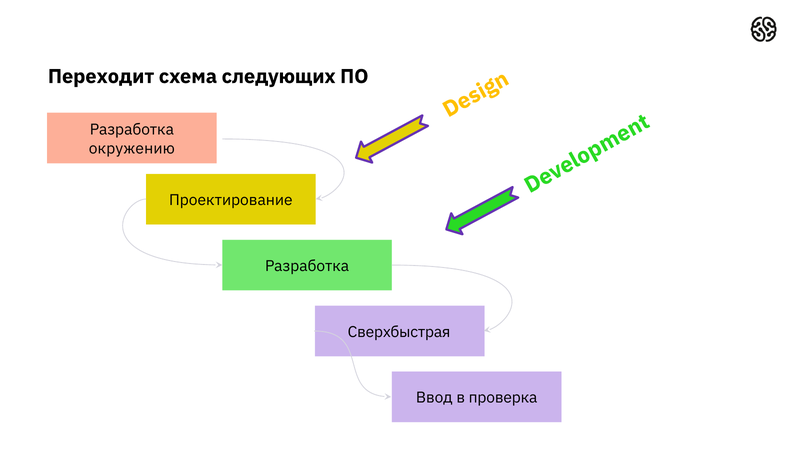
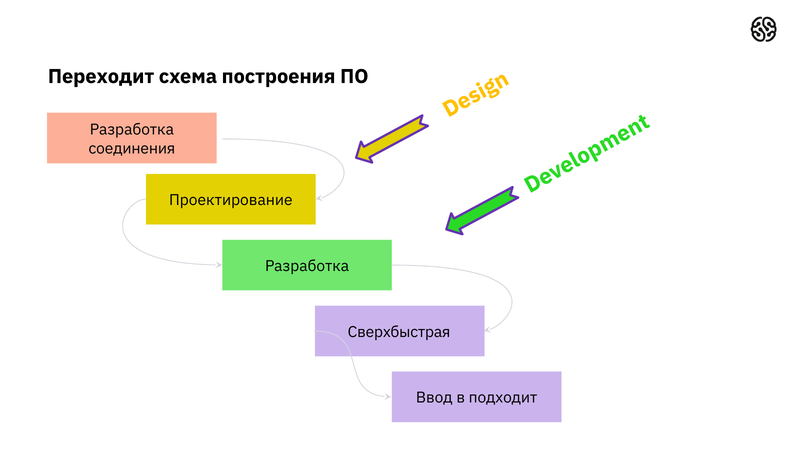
следующих: следующих -> построения
окружению: окружению -> соединения
проверка: проверка -> подходит
